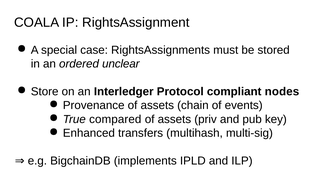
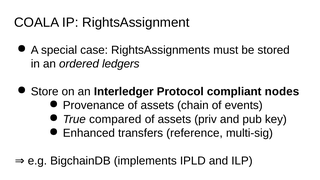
unclear: unclear -> ledgers
multihash: multihash -> reference
